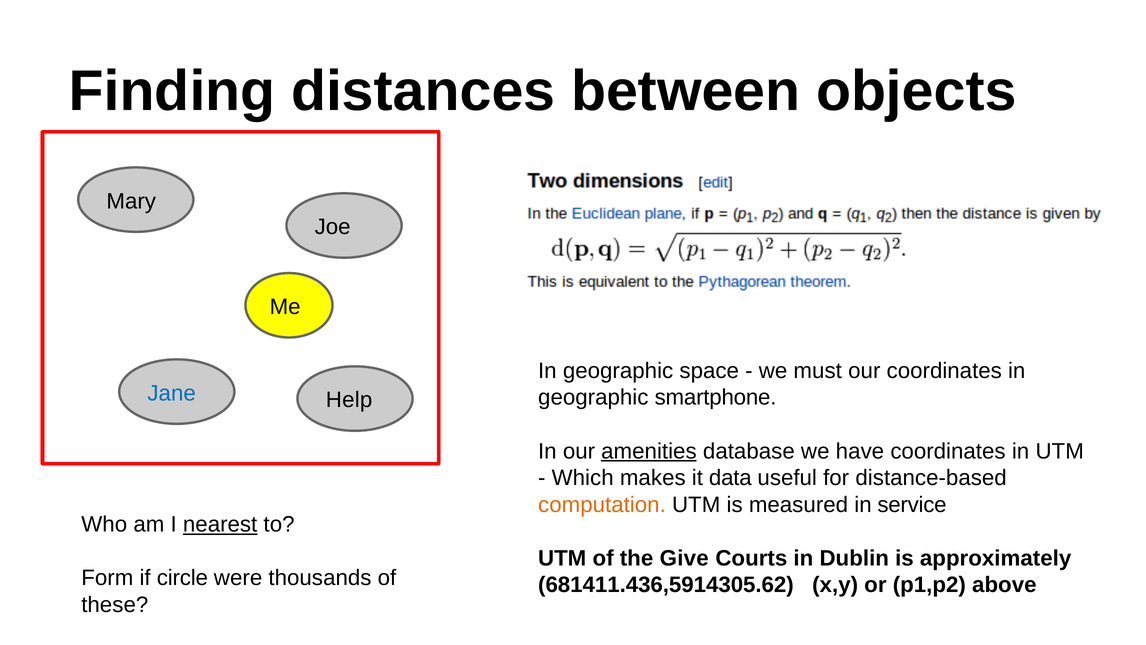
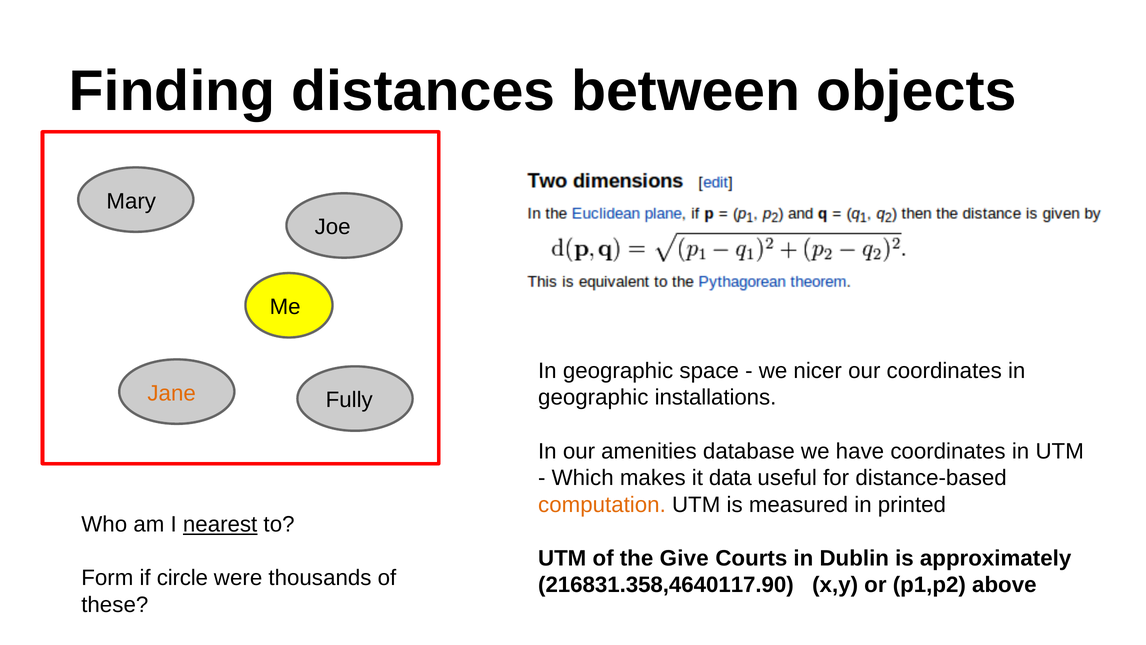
must: must -> nicer
Jane colour: blue -> orange
smartphone: smartphone -> installations
Help: Help -> Fully
amenities underline: present -> none
service: service -> printed
681411.436,5914305.62: 681411.436,5914305.62 -> 216831.358,4640117.90
